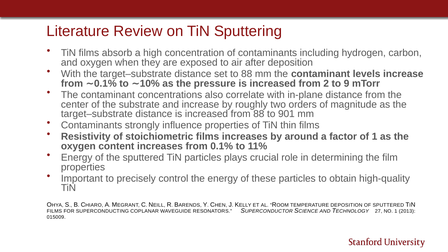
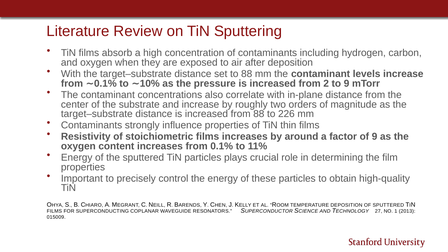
901: 901 -> 226
of 1: 1 -> 9
